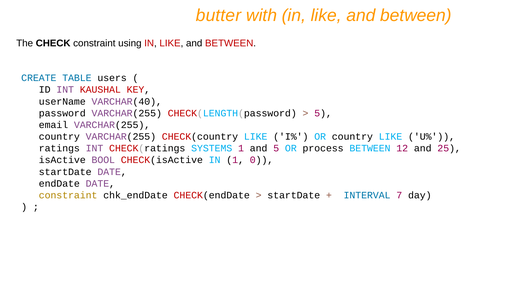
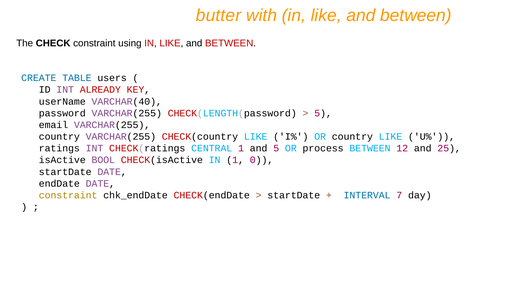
KAUSHAL: KAUSHAL -> ALREADY
SYSTEMS: SYSTEMS -> CENTRAL
